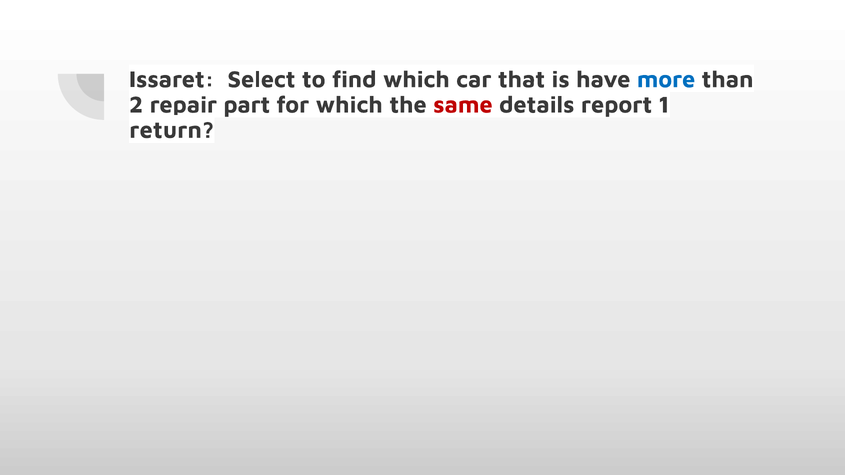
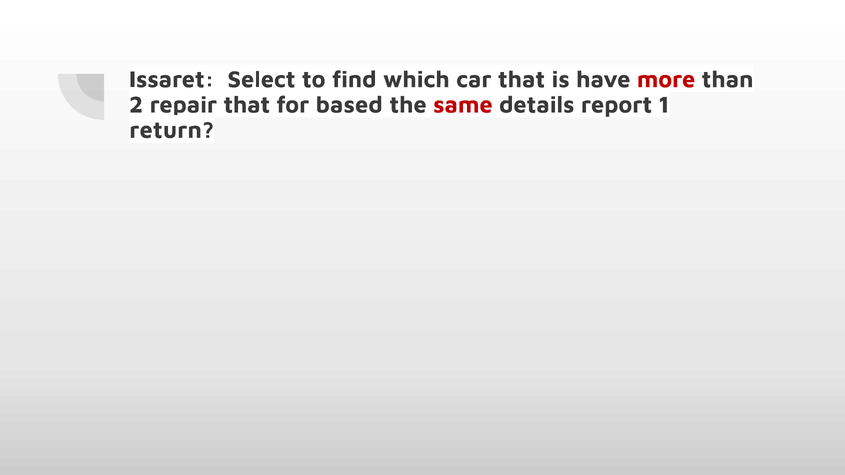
more colour: blue -> red
repair part: part -> that
for which: which -> based
